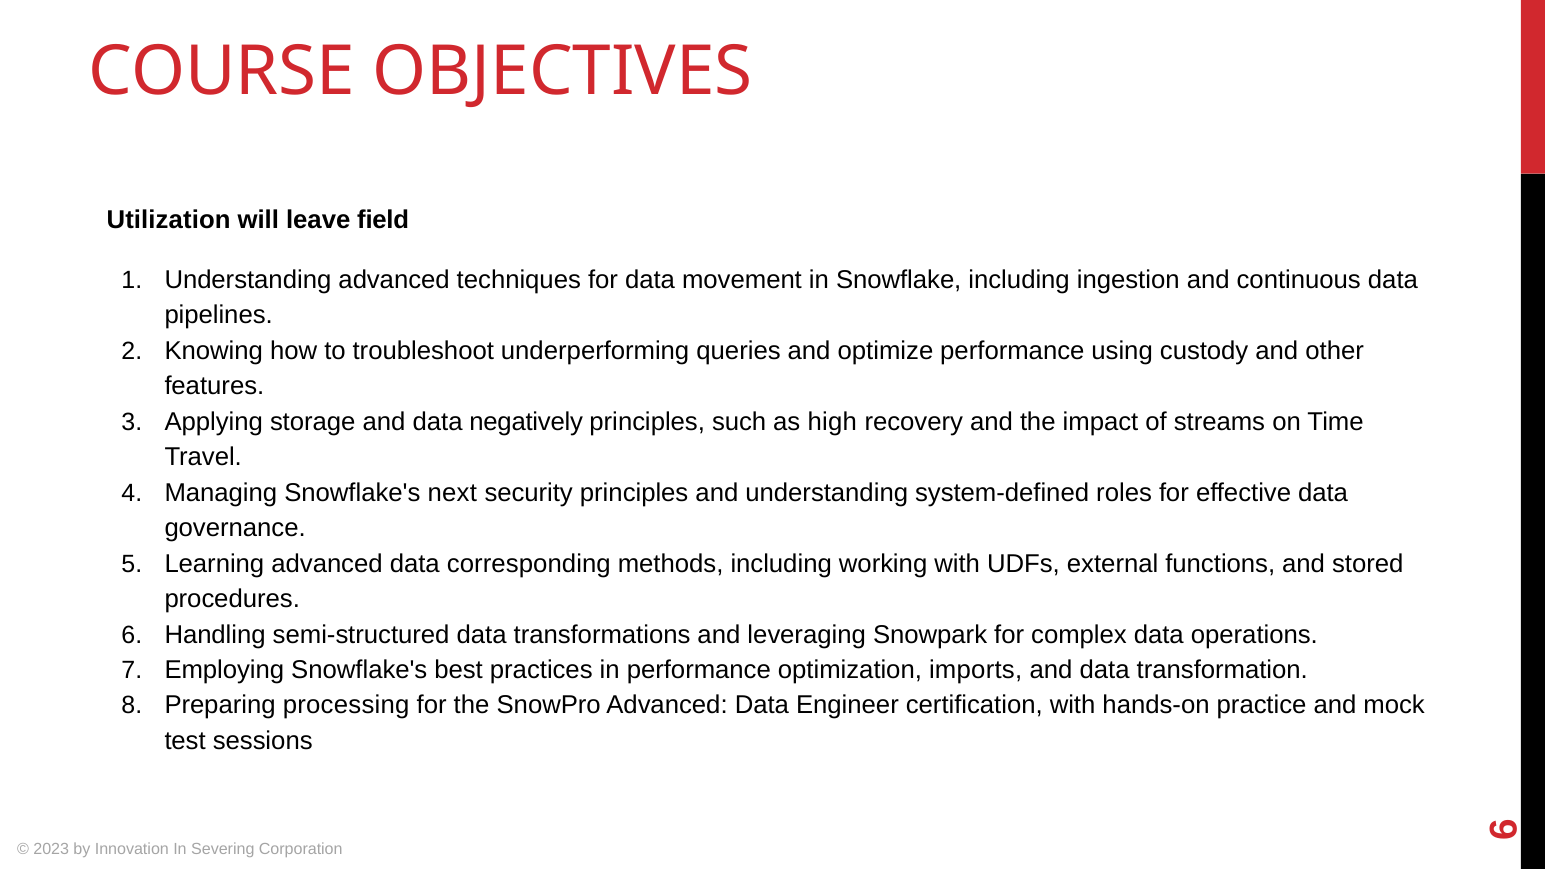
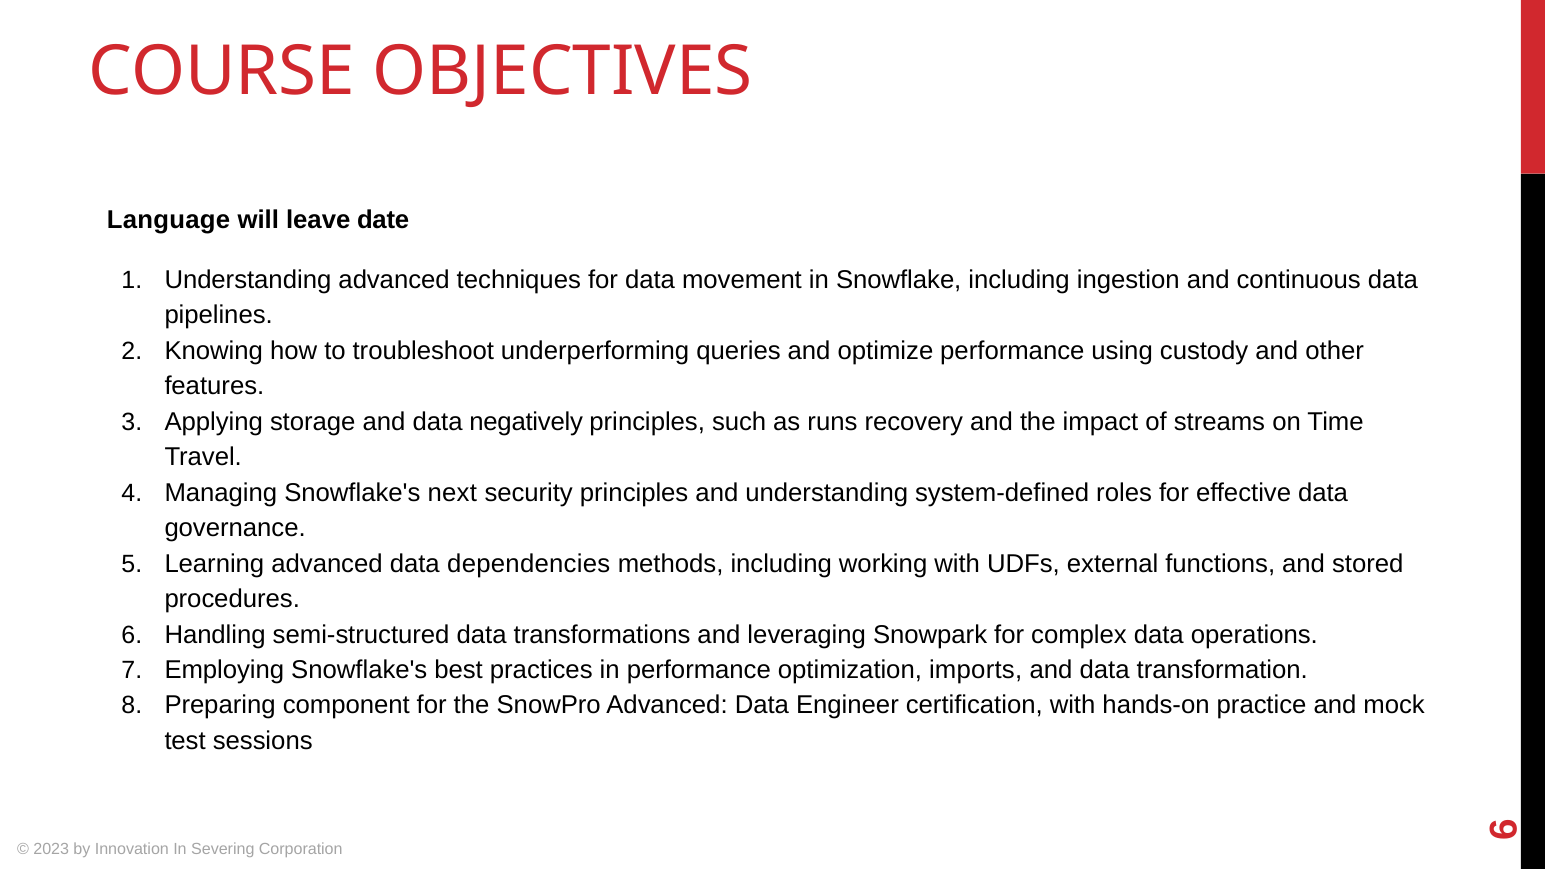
Utilization: Utilization -> Language
field: field -> date
high: high -> runs
corresponding: corresponding -> dependencies
processing: processing -> component
